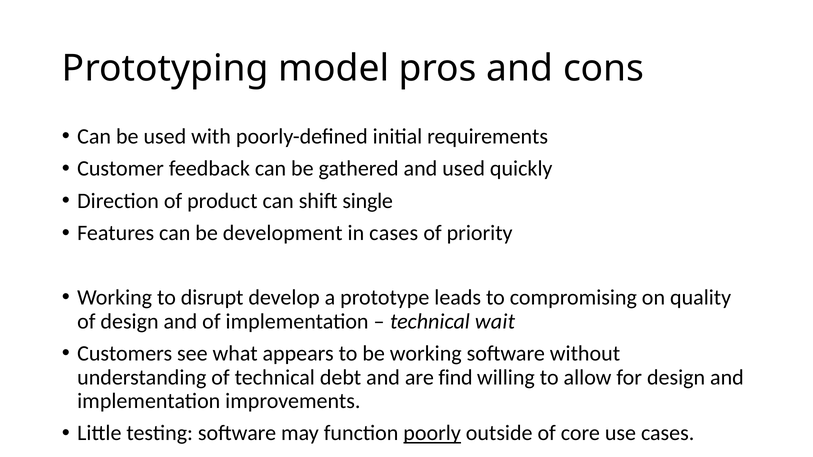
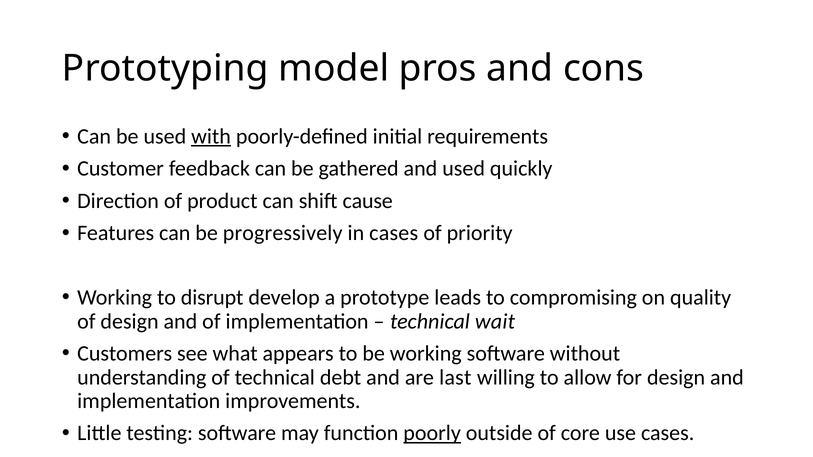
with underline: none -> present
single: single -> cause
development: development -> progressively
find: find -> last
